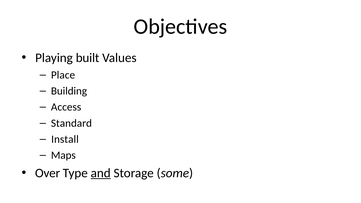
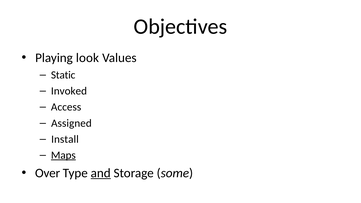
built: built -> look
Place: Place -> Static
Building: Building -> Invoked
Standard: Standard -> Assigned
Maps underline: none -> present
